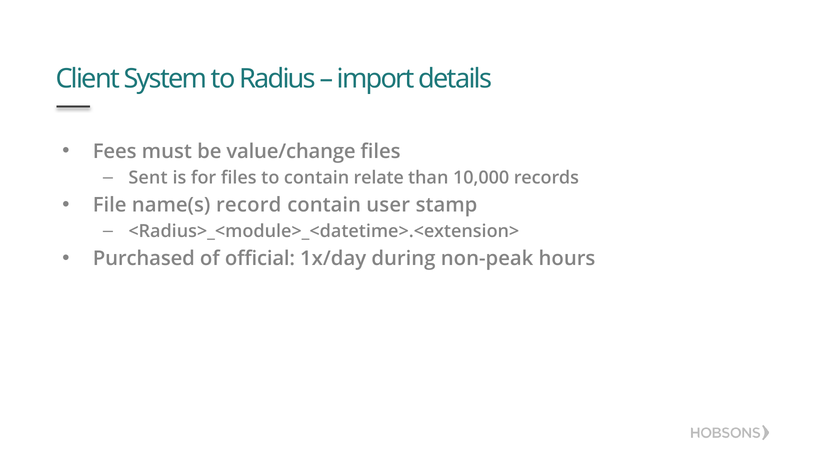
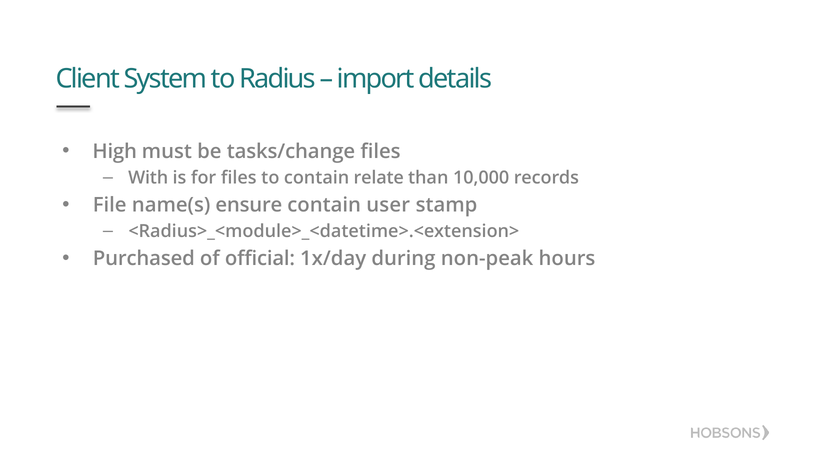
Fees: Fees -> High
value/change: value/change -> tasks/change
Sent: Sent -> With
record: record -> ensure
